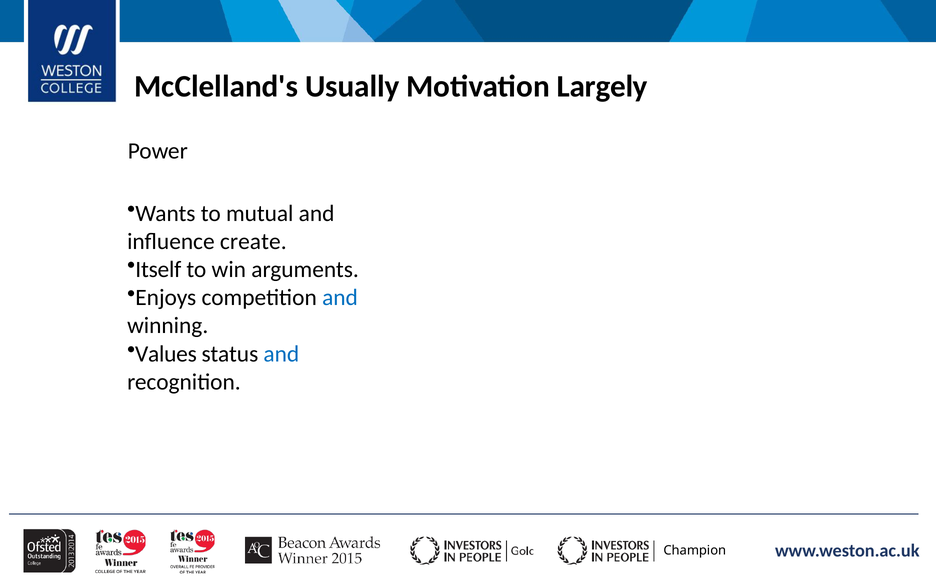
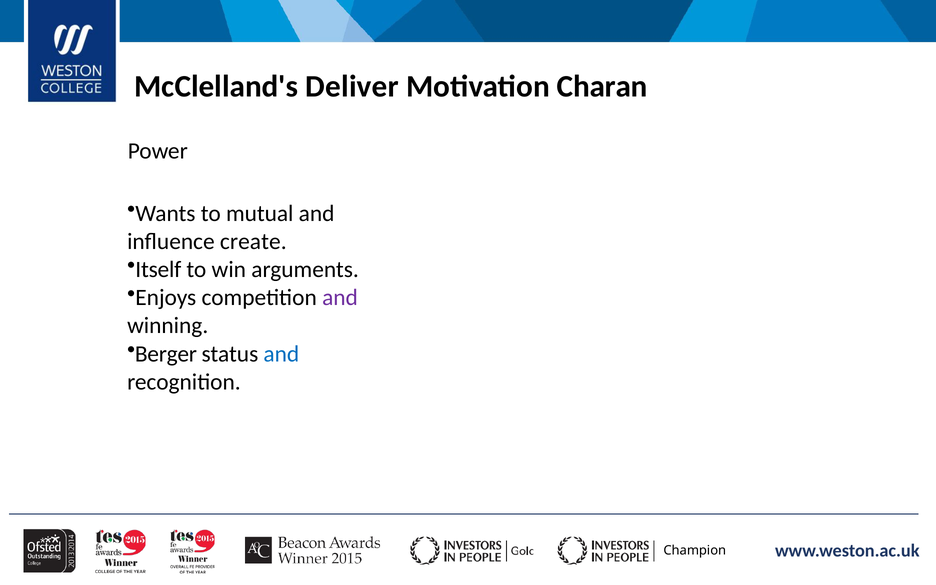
Usually: Usually -> Deliver
Largely: Largely -> Charan
and at (340, 298) colour: blue -> purple
Values: Values -> Berger
